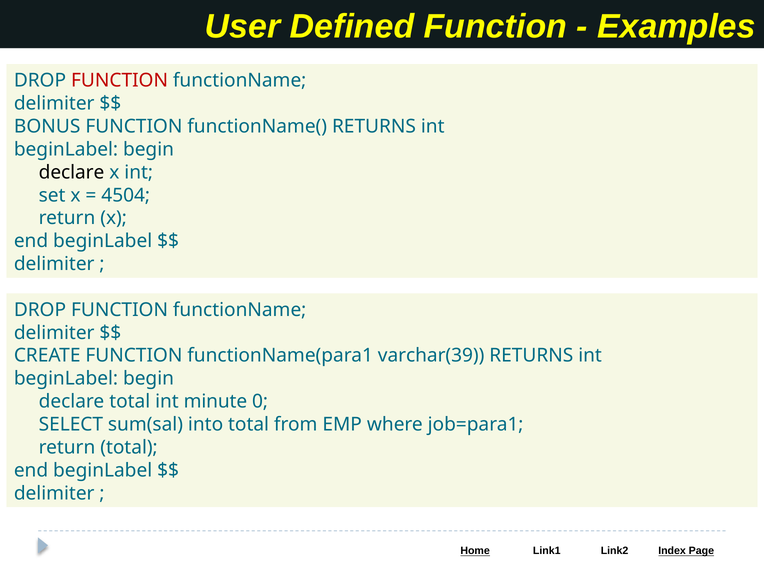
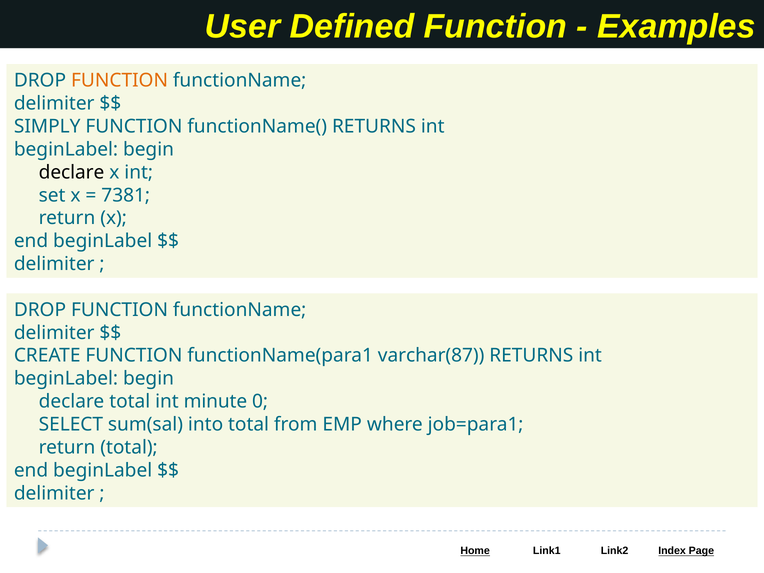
FUNCTION at (120, 81) colour: red -> orange
BONUS: BONUS -> SIMPLY
4504: 4504 -> 7381
varchar(39: varchar(39 -> varchar(87
